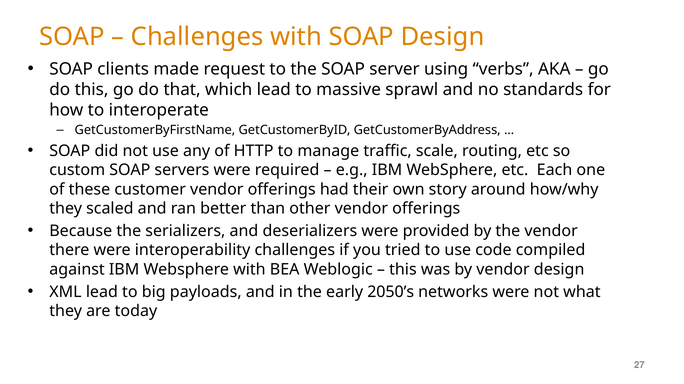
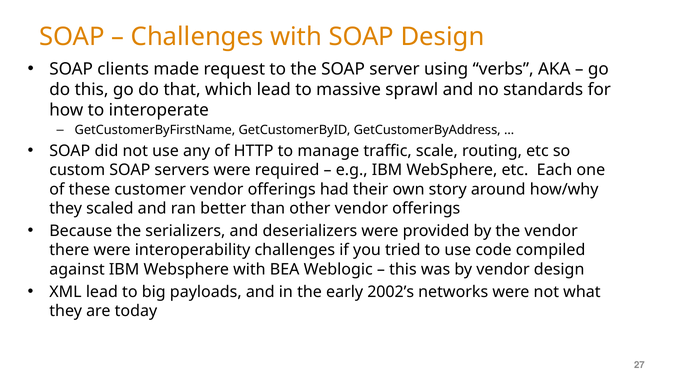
2050’s: 2050’s -> 2002’s
